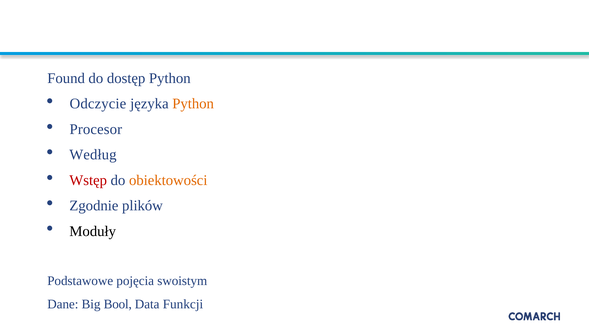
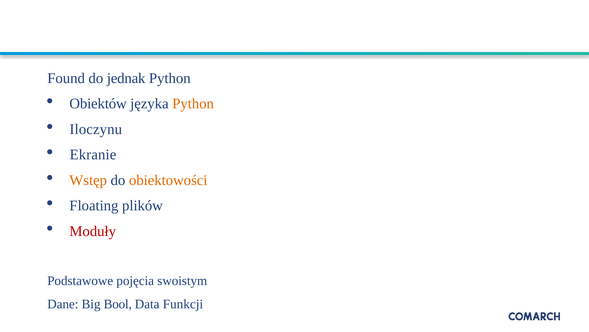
dostęp: dostęp -> jednak
Odczycie: Odczycie -> Obiektów
Procesor: Procesor -> Iloczynu
Według: Według -> Ekranie
Wstęp colour: red -> orange
Zgodnie: Zgodnie -> Floating
Moduły colour: black -> red
